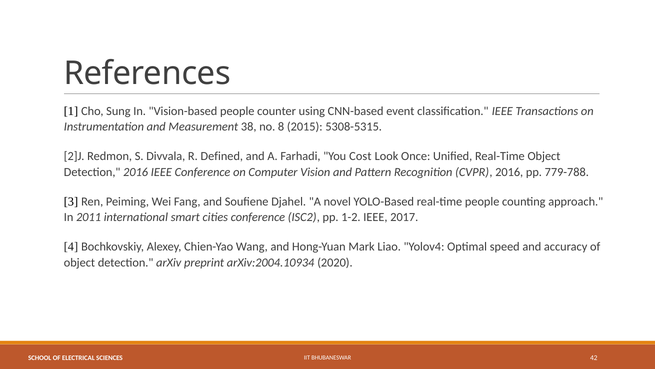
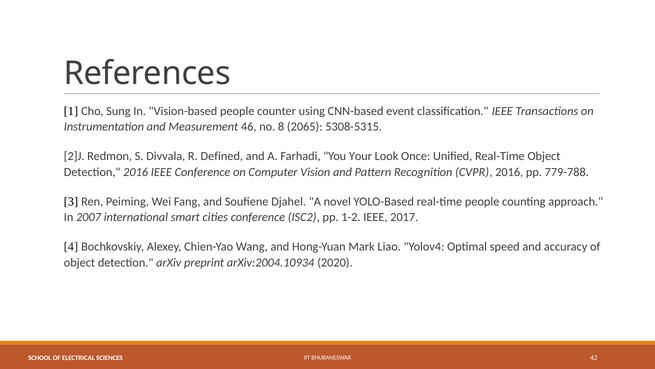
38: 38 -> 46
2015: 2015 -> 2065
Cost: Cost -> Your
2011: 2011 -> 2007
